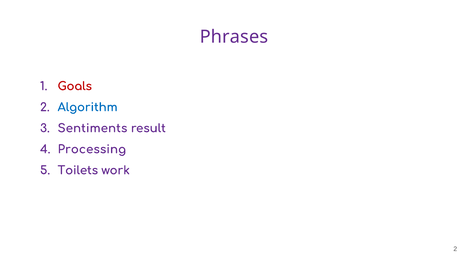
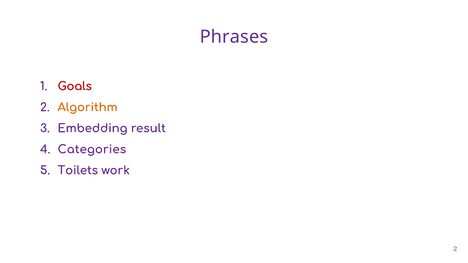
Algorithm colour: blue -> orange
Sentiments: Sentiments -> Embedding
Processing: Processing -> Categories
